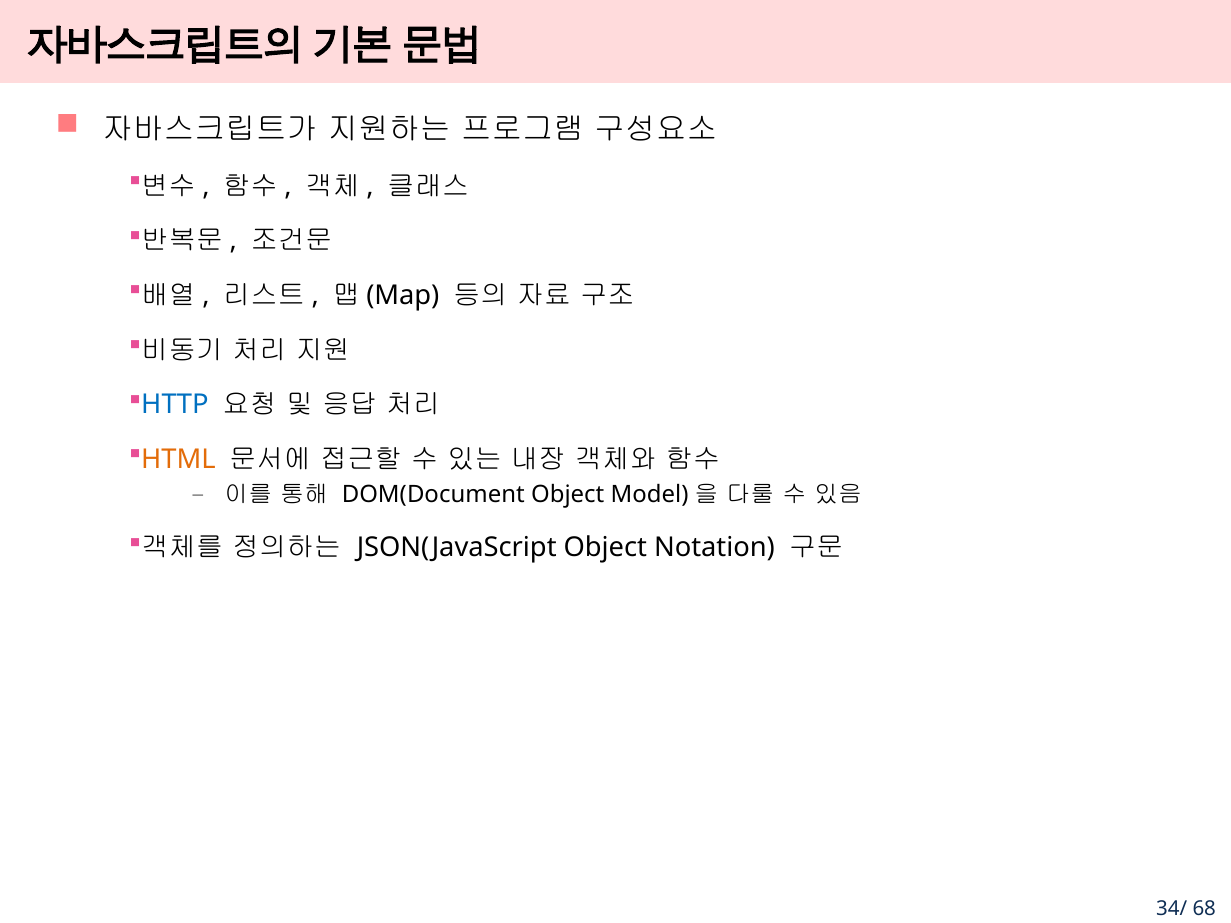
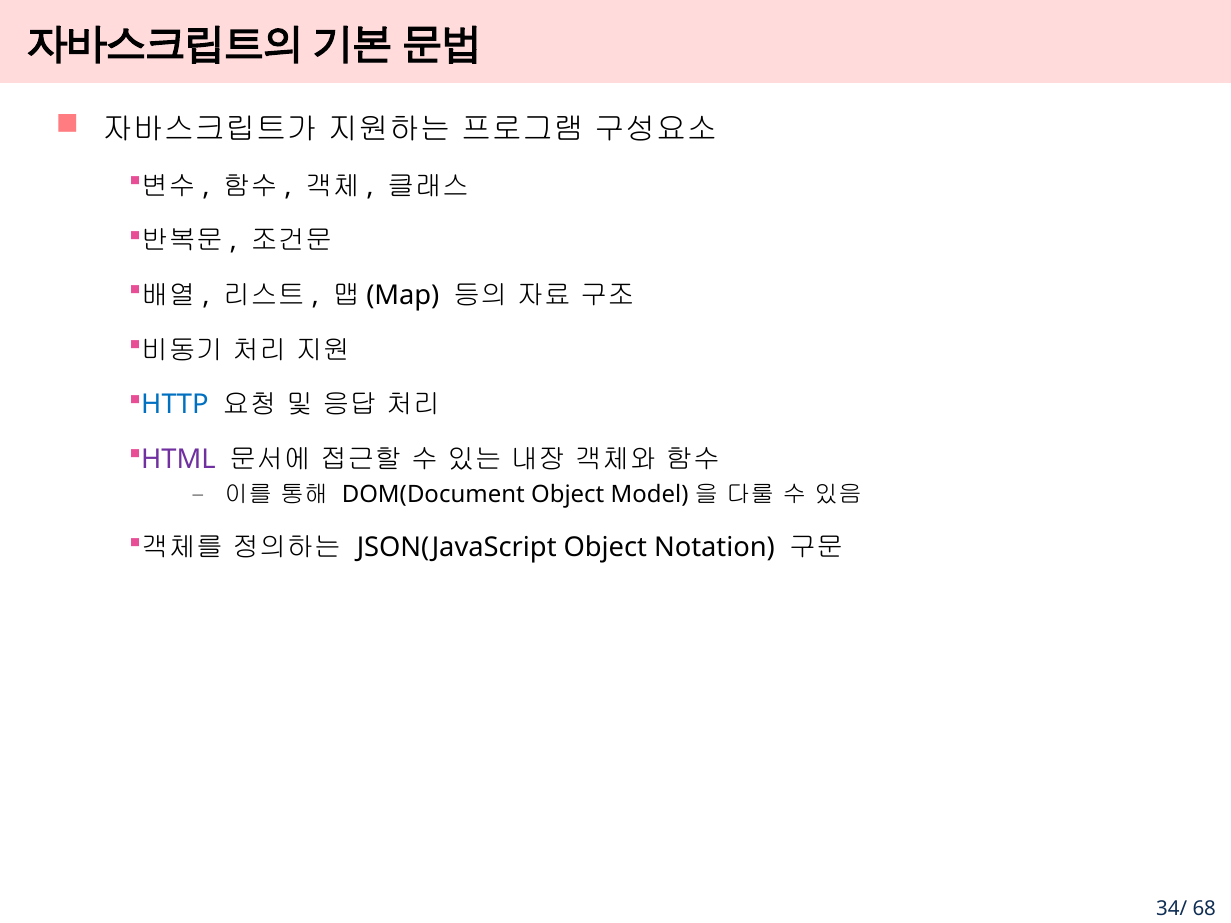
HTML colour: orange -> purple
